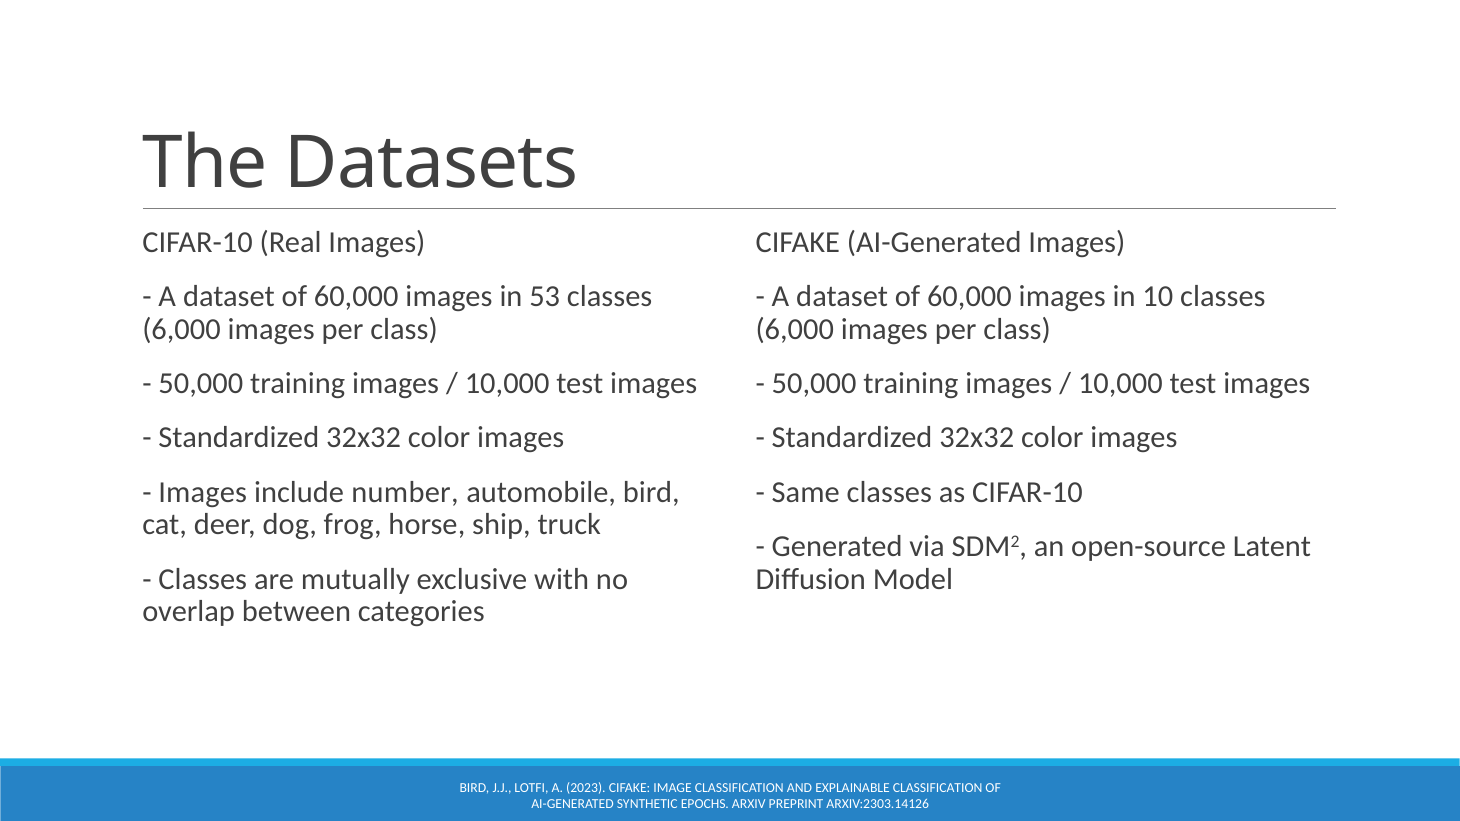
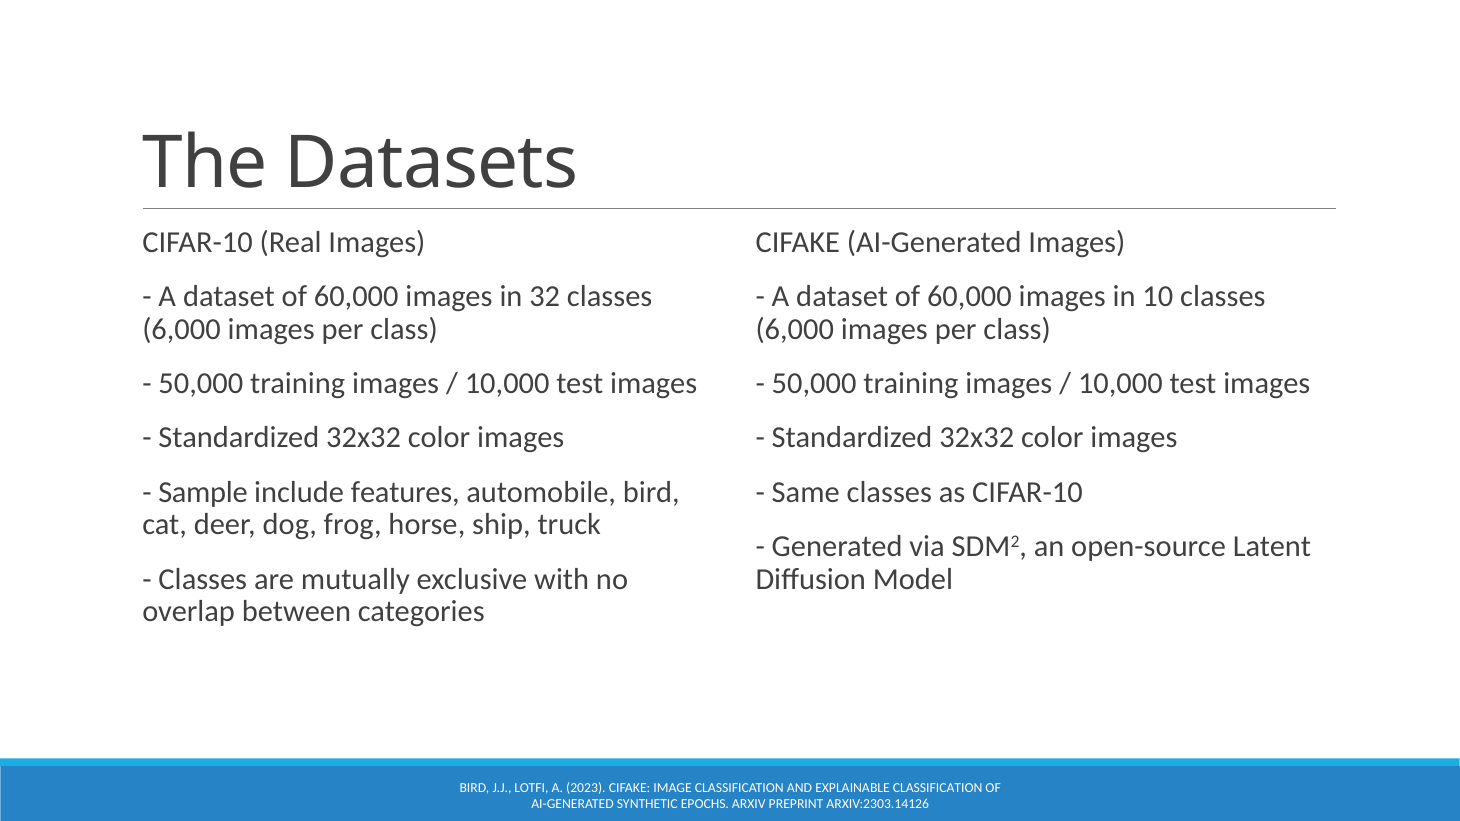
53: 53 -> 32
Images at (203, 492): Images -> Sample
number: number -> features
